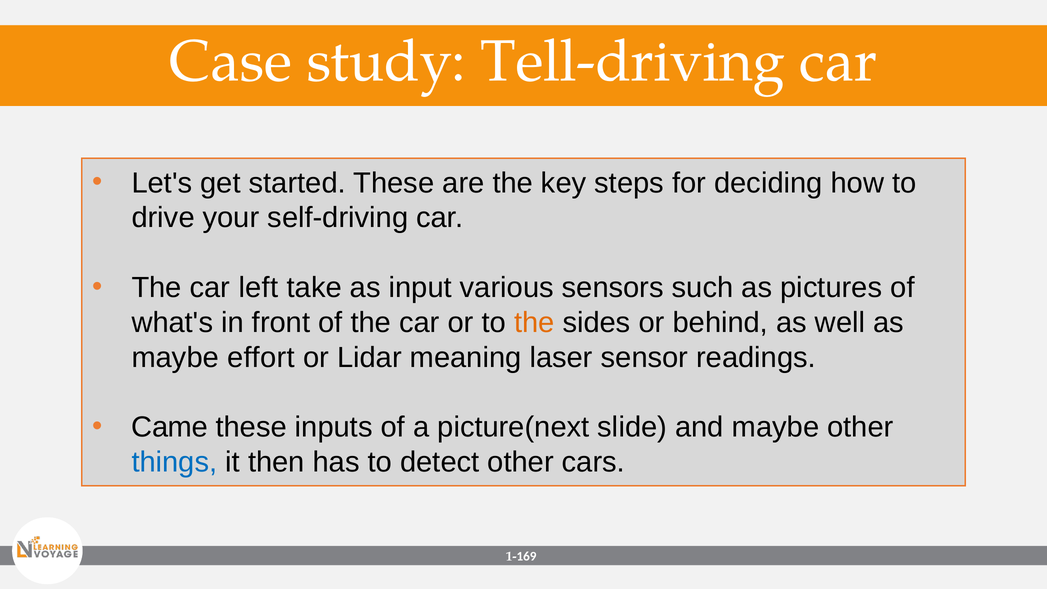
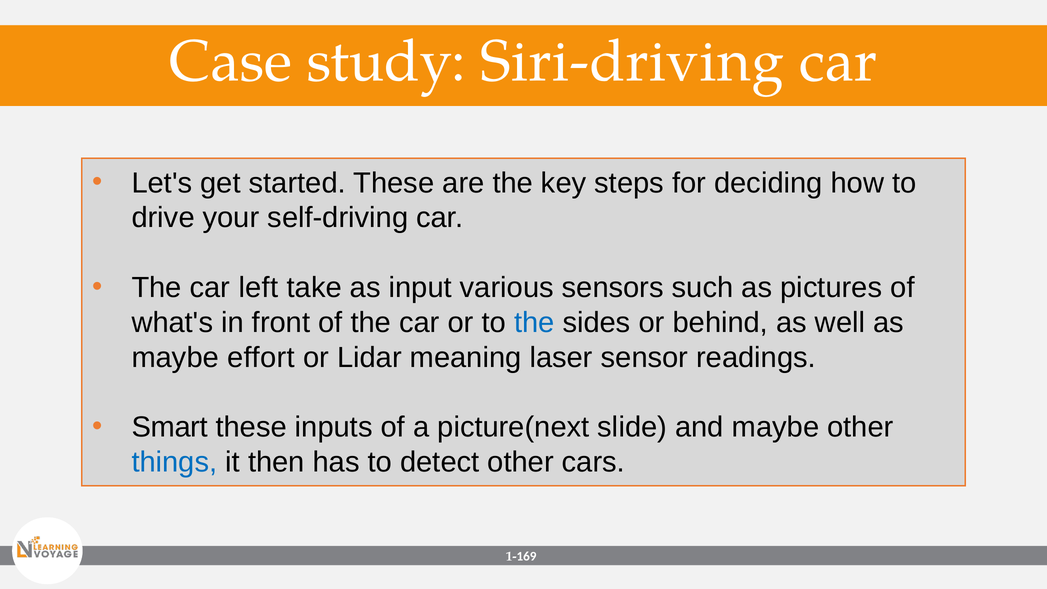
Tell-driving: Tell-driving -> Siri-driving
the at (534, 323) colour: orange -> blue
Came: Came -> Smart
